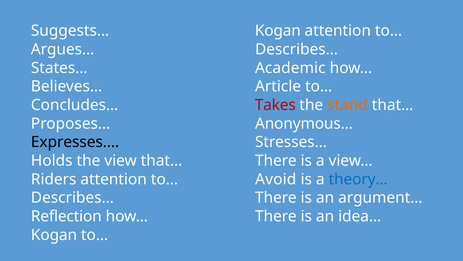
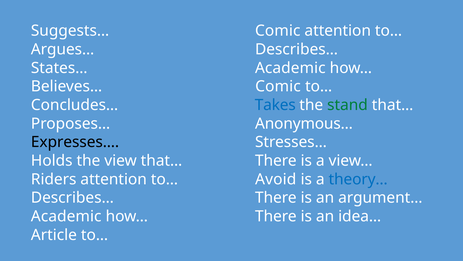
Kogan at (278, 31): Kogan -> Comic
Article at (278, 86): Article -> Comic
Takes colour: red -> blue
stand colour: orange -> green
Reflection at (66, 216): Reflection -> Academic
Kogan at (54, 234): Kogan -> Article
